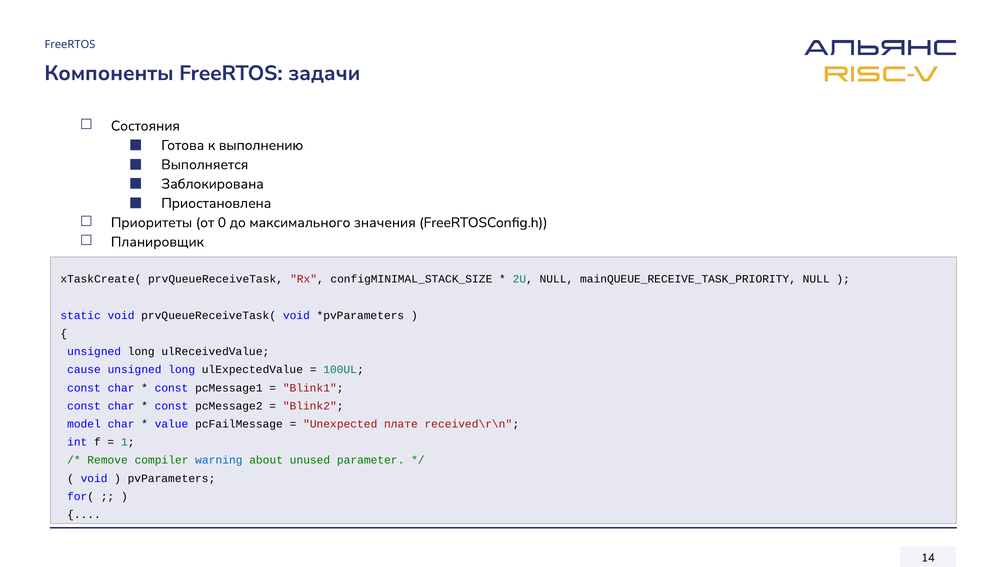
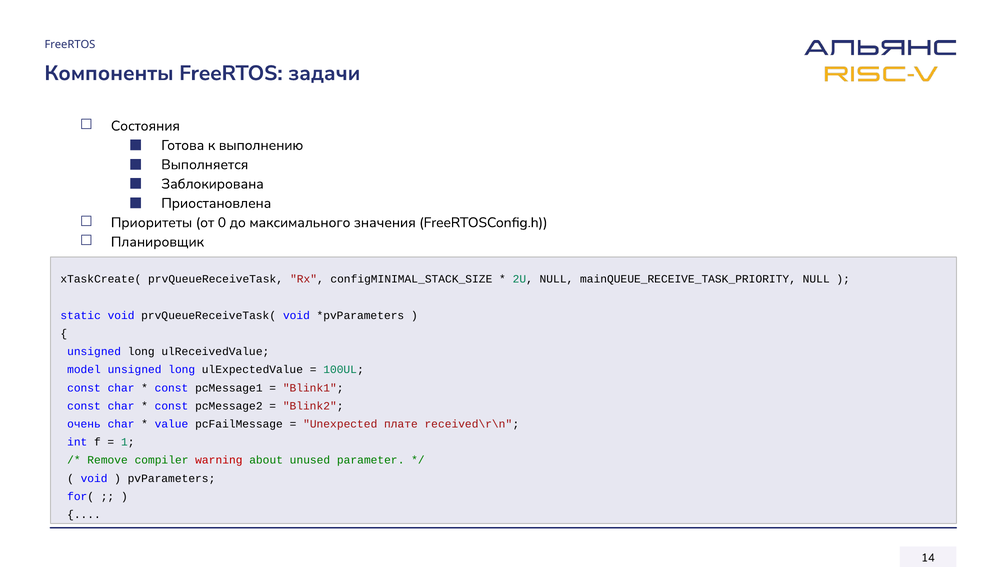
cause: cause -> model
model: model -> очень
warning colour: blue -> red
